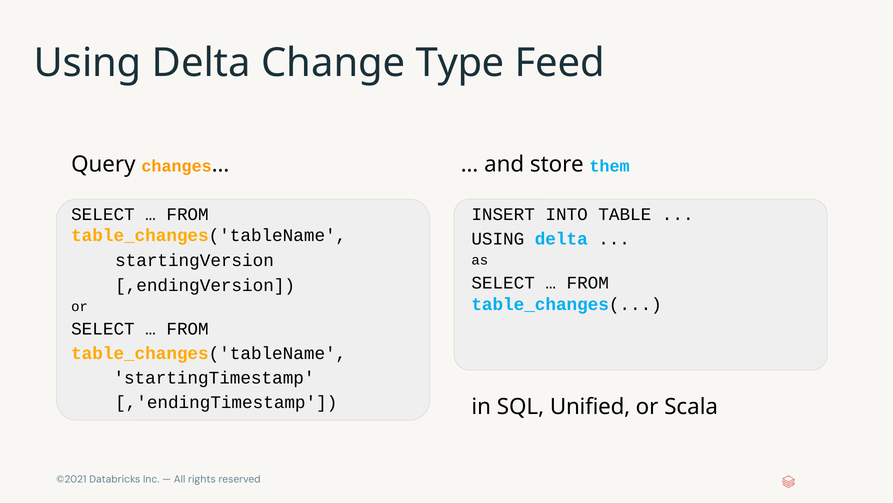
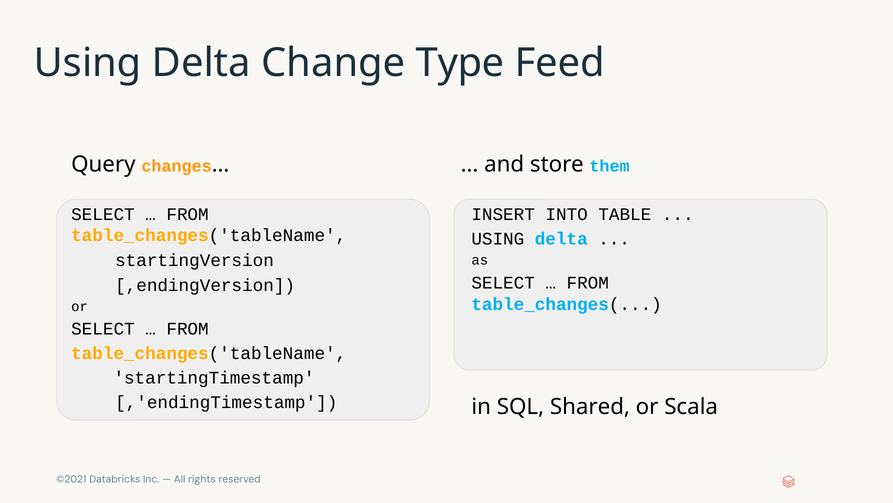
Unified: Unified -> Shared
